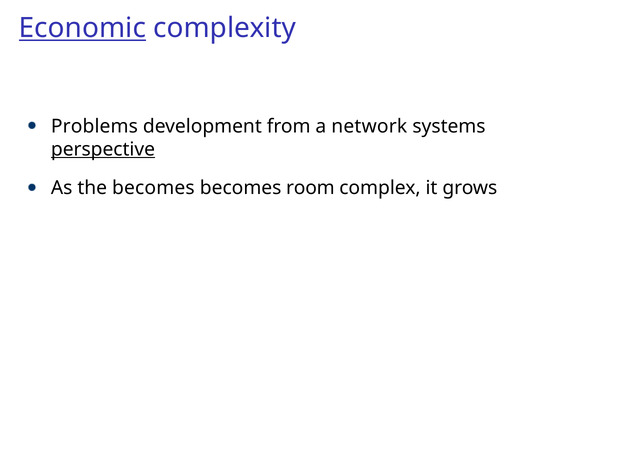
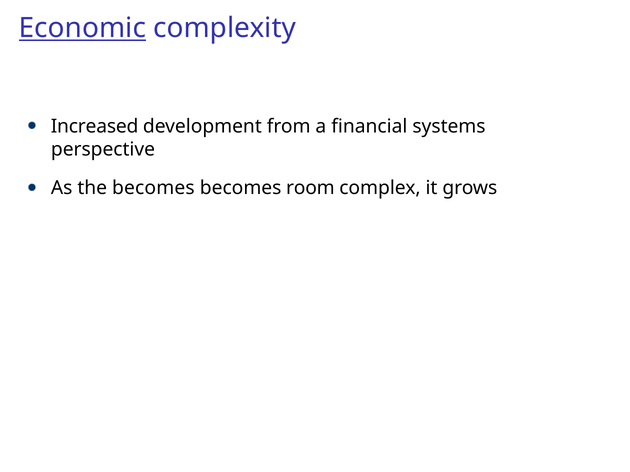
Problems: Problems -> Increased
network: network -> financial
perspective underline: present -> none
